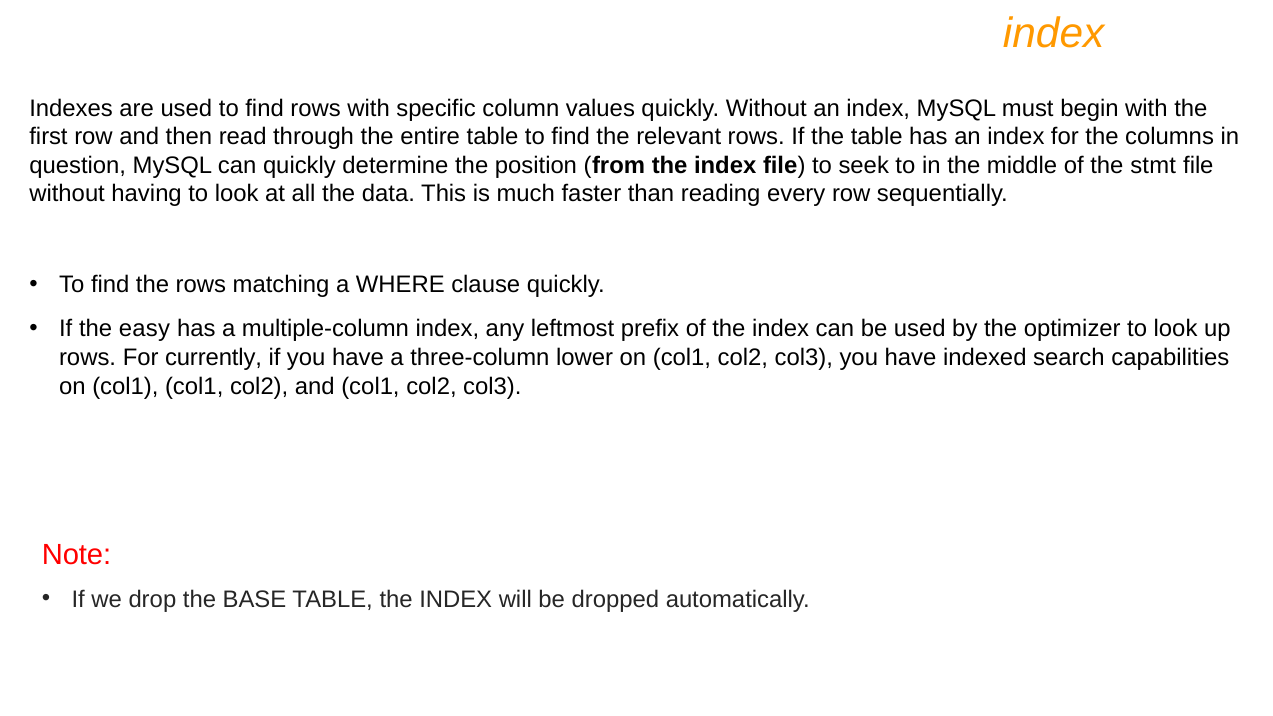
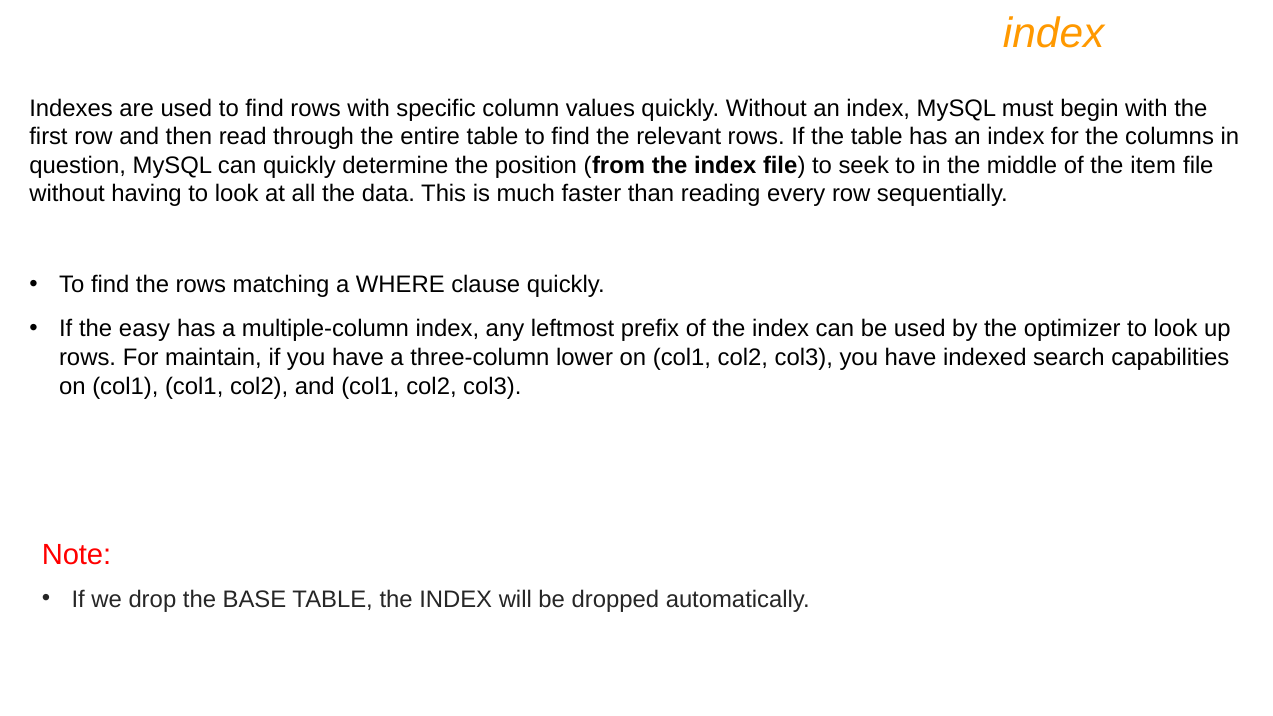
stmt: stmt -> item
currently: currently -> maintain
